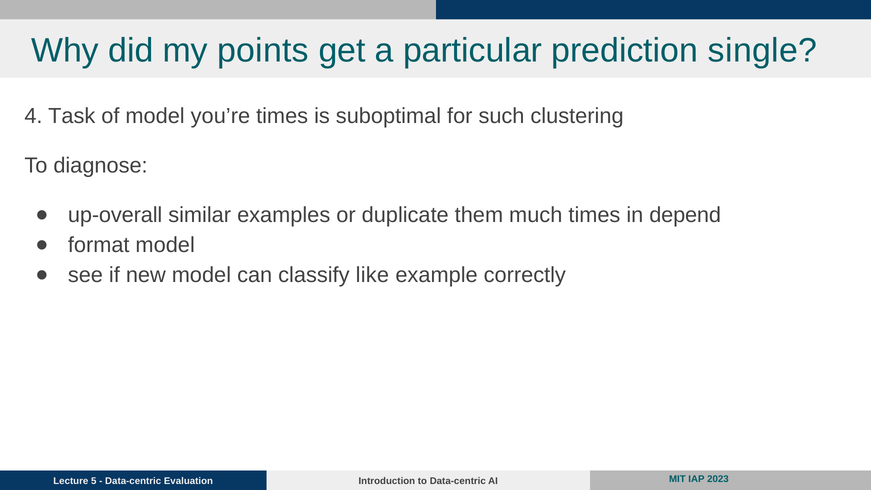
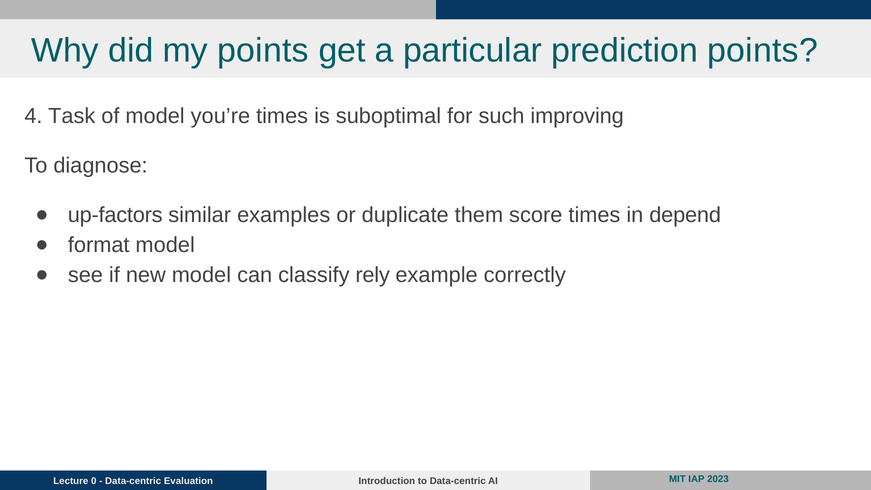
prediction single: single -> points
clustering: clustering -> improving
up-overall: up-overall -> up-factors
much: much -> score
like: like -> rely
5: 5 -> 0
